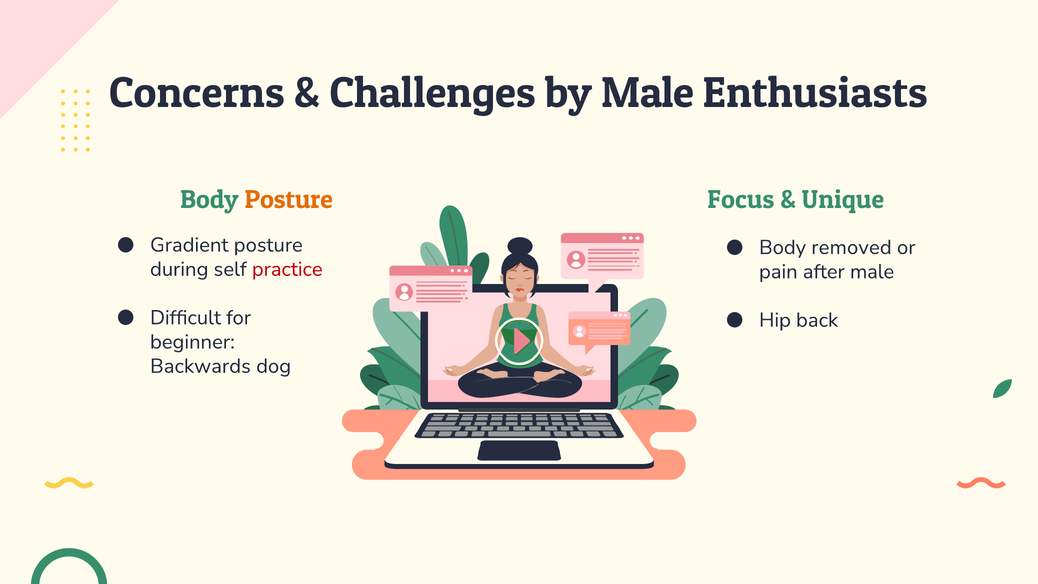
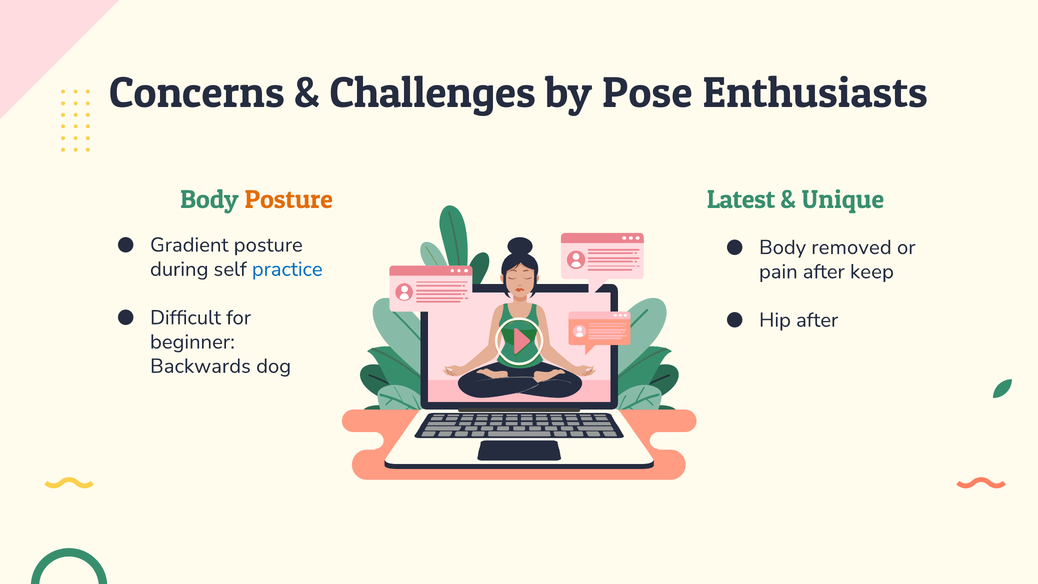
by Male: Male -> Pose
Focus: Focus -> Latest
practice colour: red -> blue
after male: male -> keep
Hip back: back -> after
